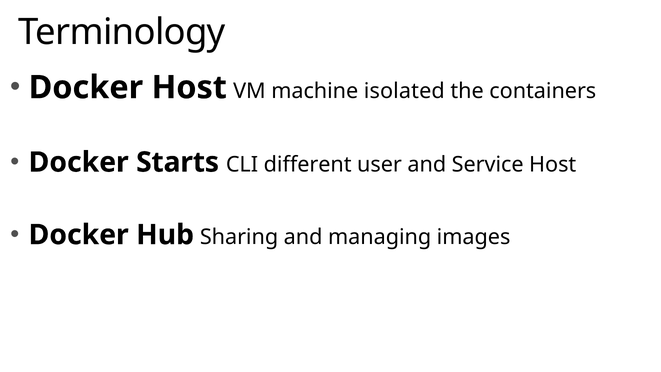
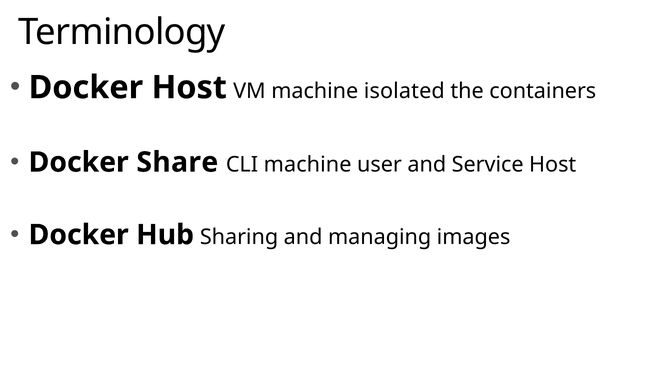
Starts: Starts -> Share
CLI different: different -> machine
